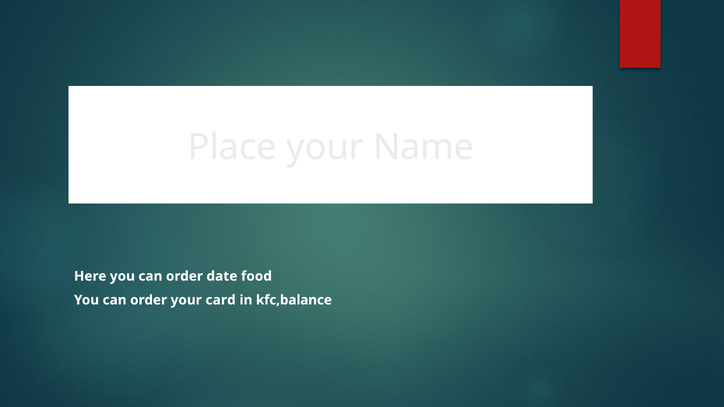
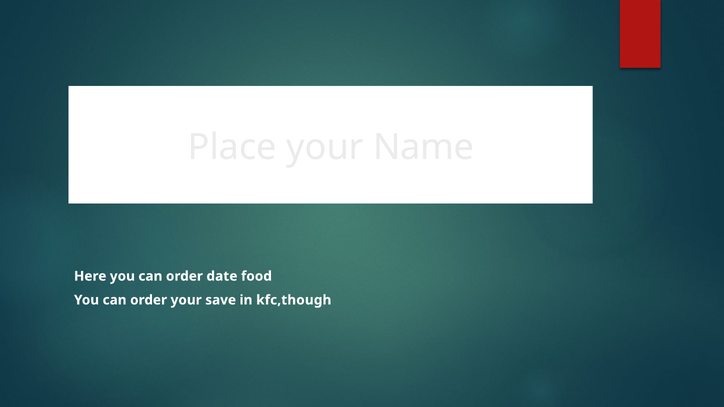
card: card -> save
kfc,balance: kfc,balance -> kfc,though
